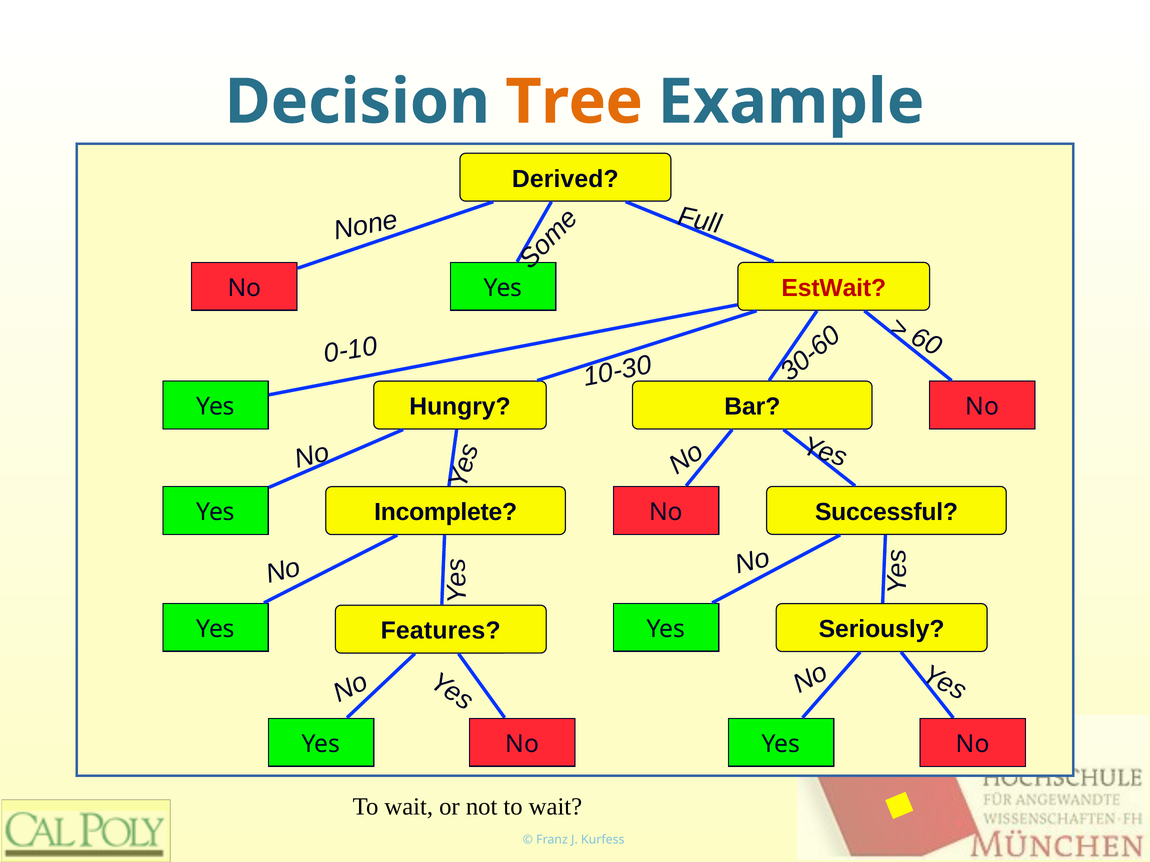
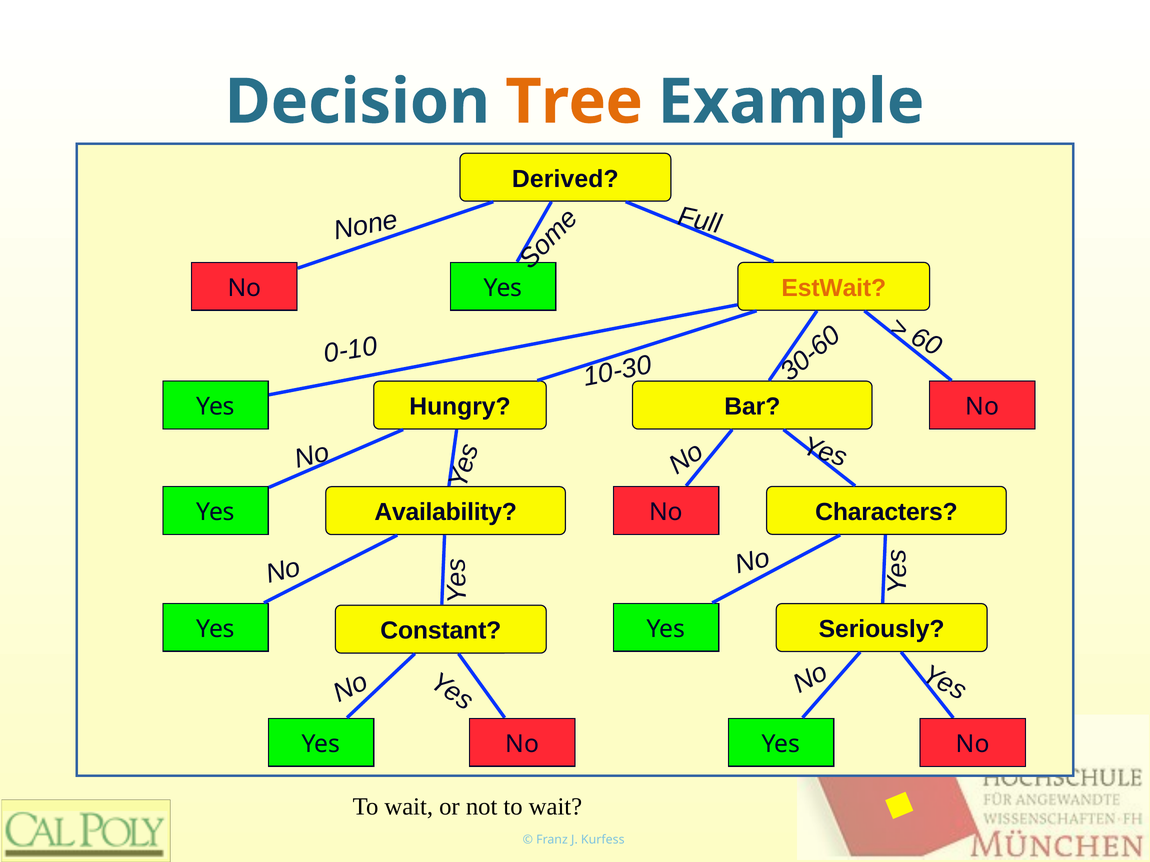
EstWait colour: red -> orange
Incomplete: Incomplete -> Availability
Successful: Successful -> Characters
Features: Features -> Constant
